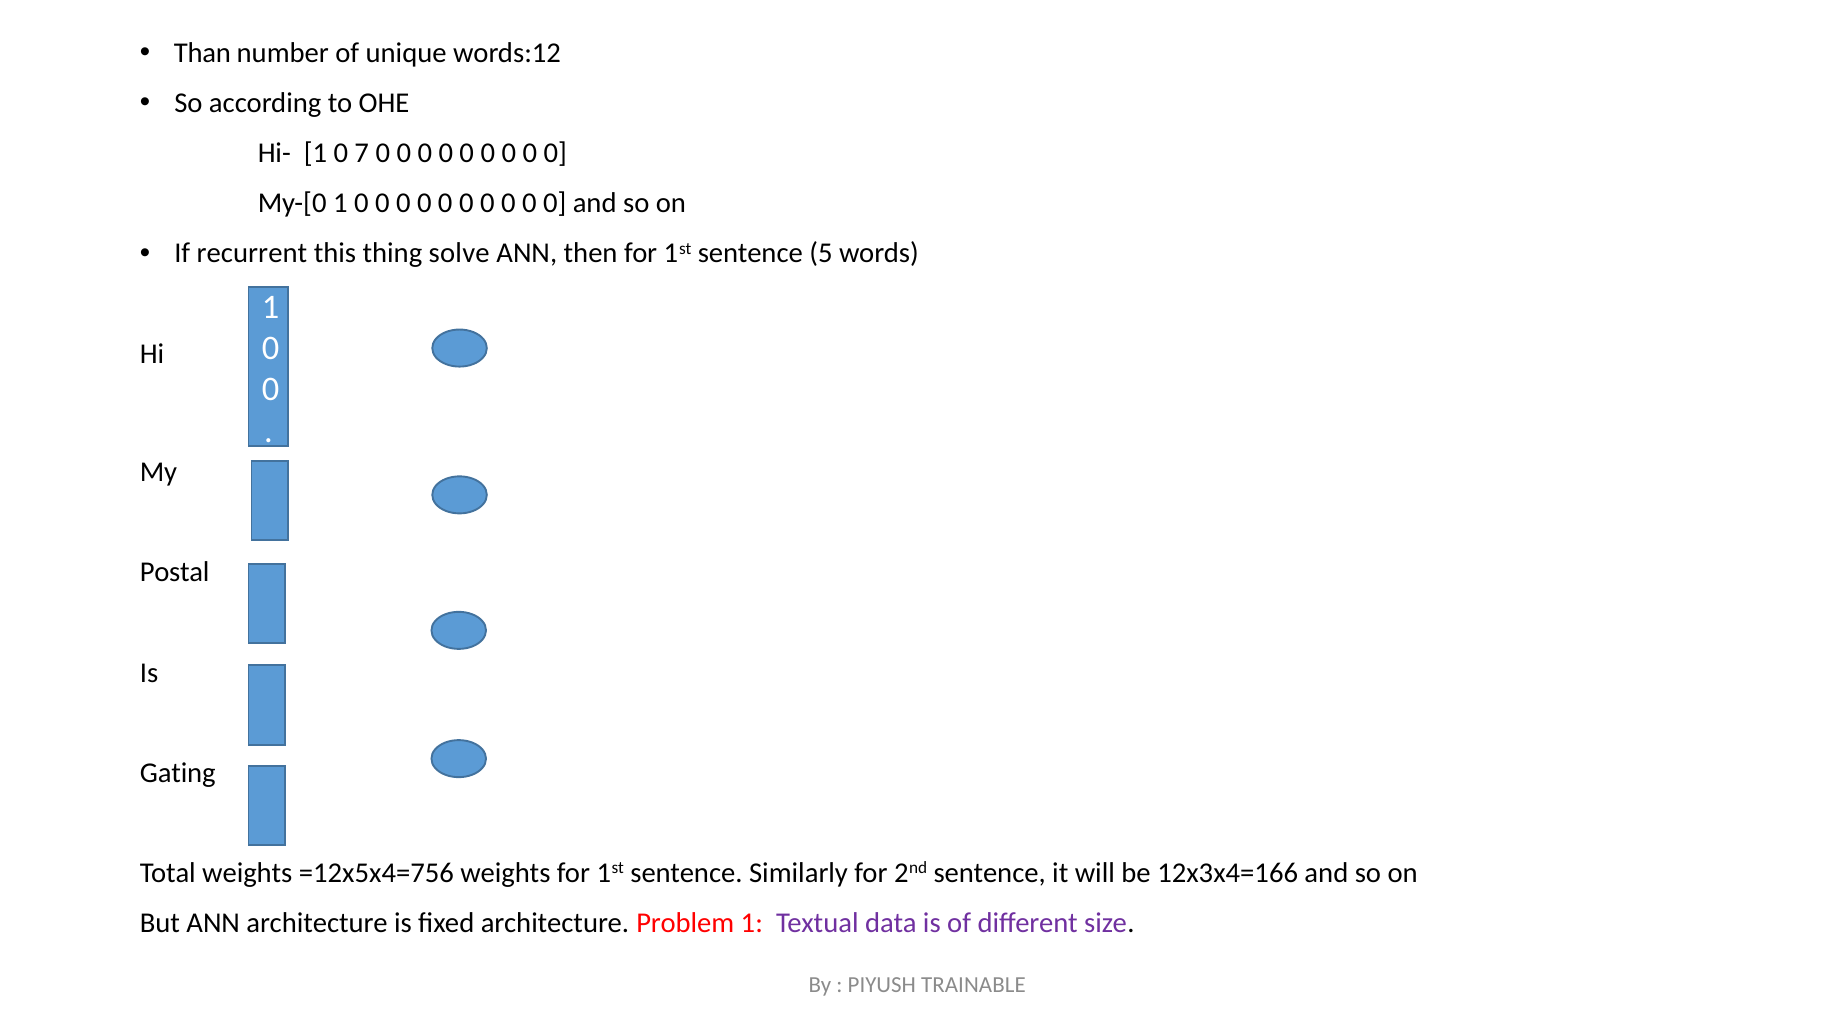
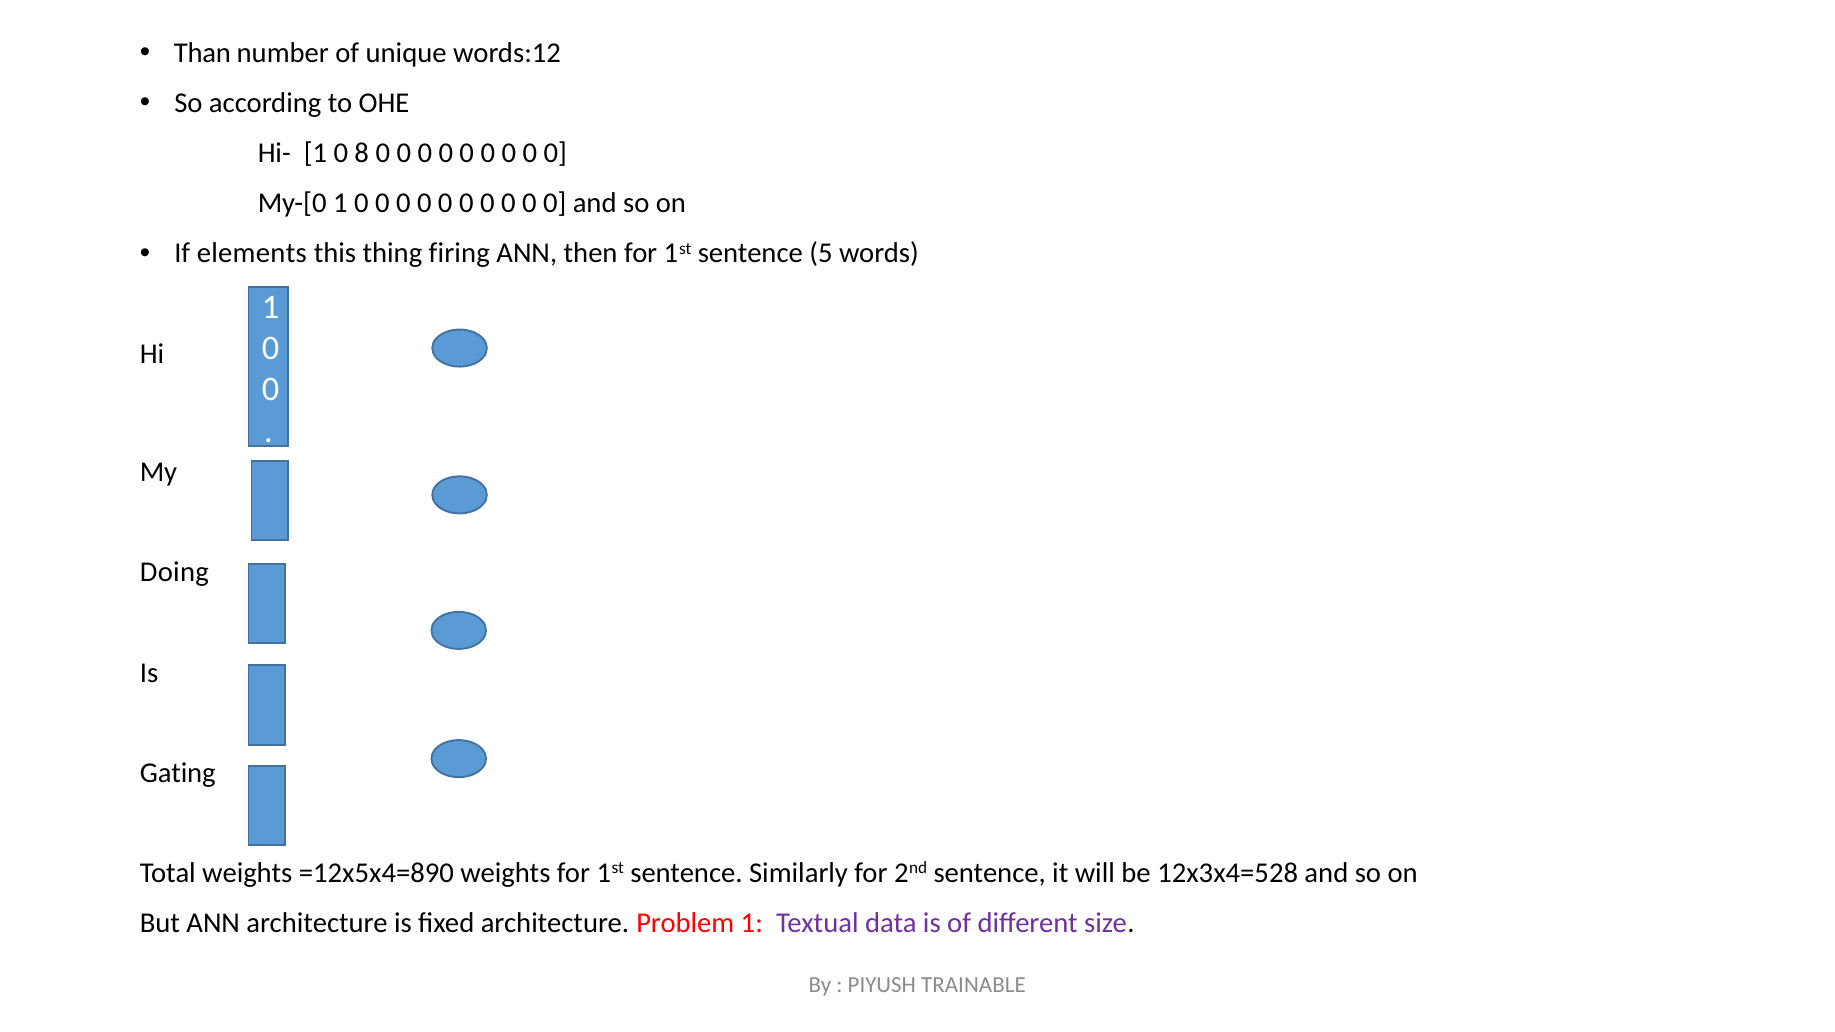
7: 7 -> 8
recurrent: recurrent -> elements
solve: solve -> firing
Postal: Postal -> Doing
=12x5x4=756: =12x5x4=756 -> =12x5x4=890
12x3x4=166: 12x3x4=166 -> 12x3x4=528
